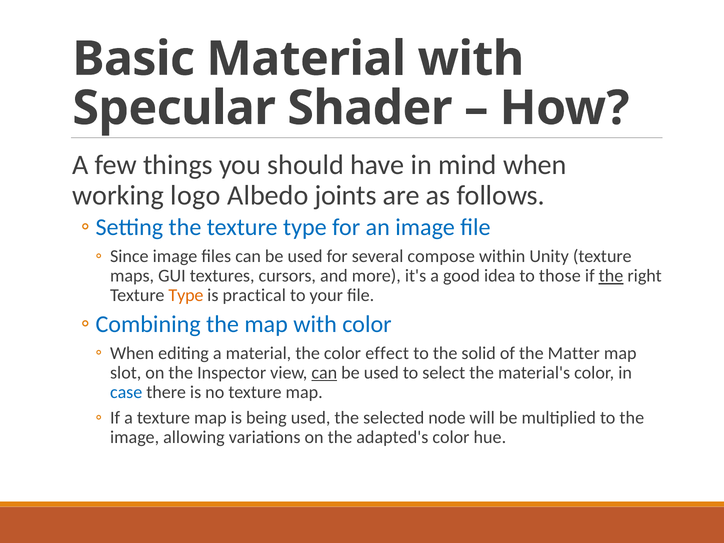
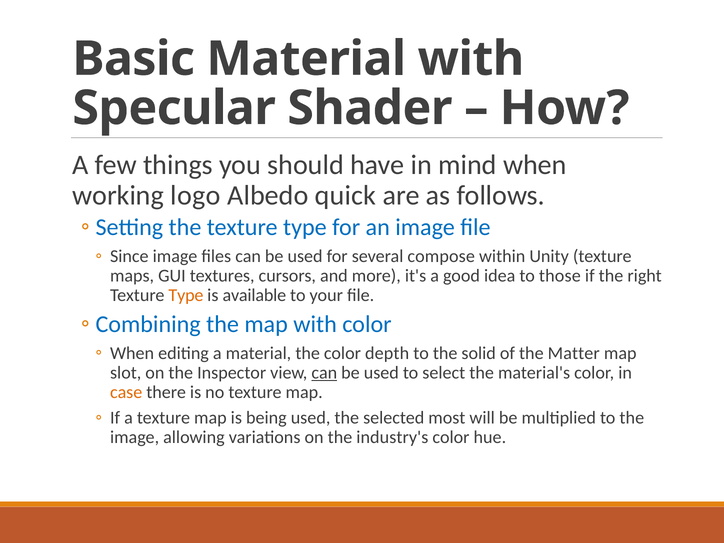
joints: joints -> quick
the at (611, 276) underline: present -> none
practical: practical -> available
effect: effect -> depth
case colour: blue -> orange
node: node -> most
adapted's: adapted's -> industry's
